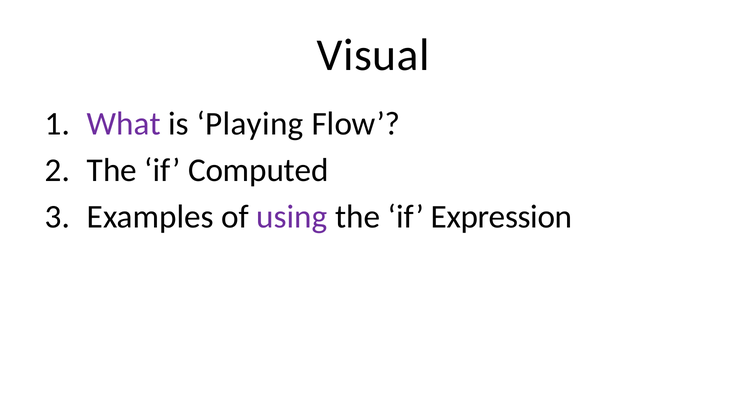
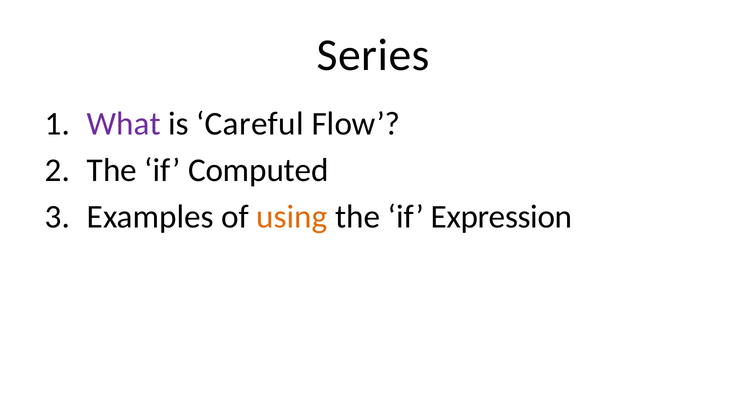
Visual: Visual -> Series
Playing: Playing -> Careful
using colour: purple -> orange
